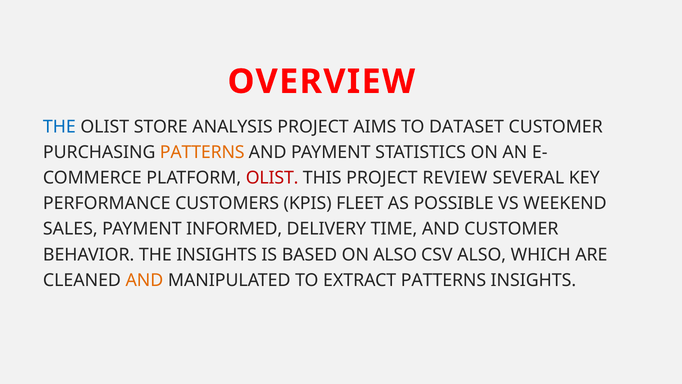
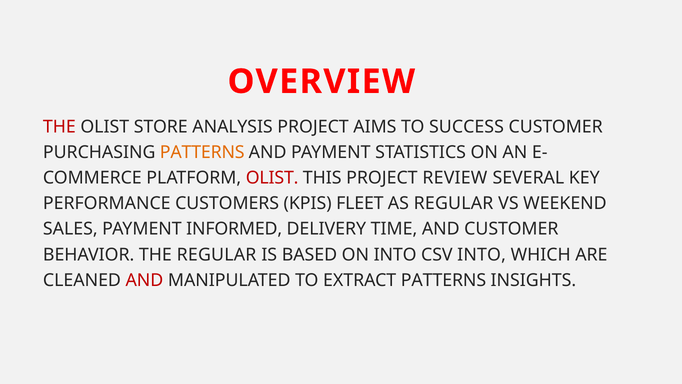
THE at (59, 127) colour: blue -> red
DATASET: DATASET -> SUCCESS
AS POSSIBLE: POSSIBLE -> REGULAR
THE INSIGHTS: INSIGHTS -> REGULAR
ON ALSO: ALSO -> INTO
CSV ALSO: ALSO -> INTO
AND at (144, 280) colour: orange -> red
